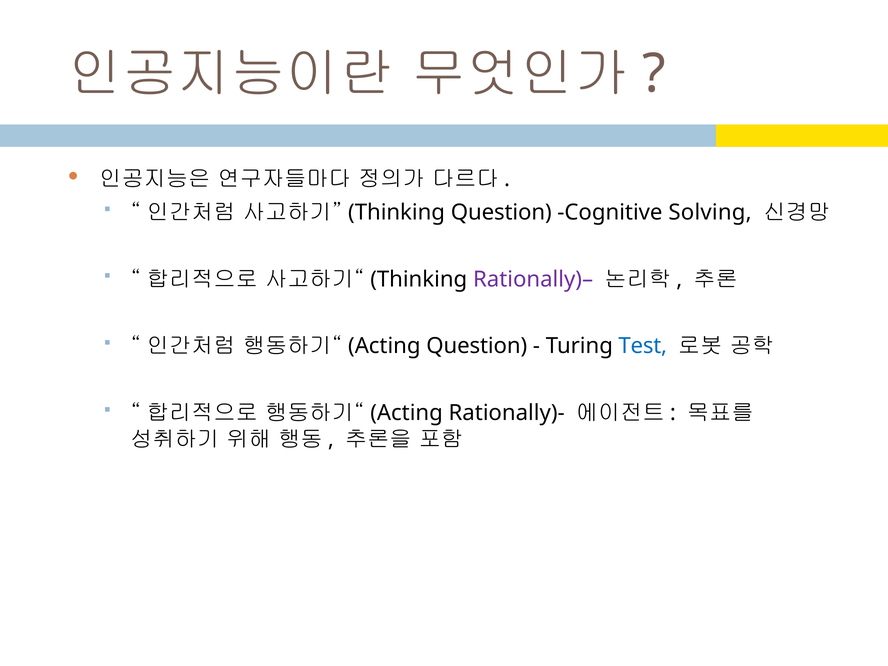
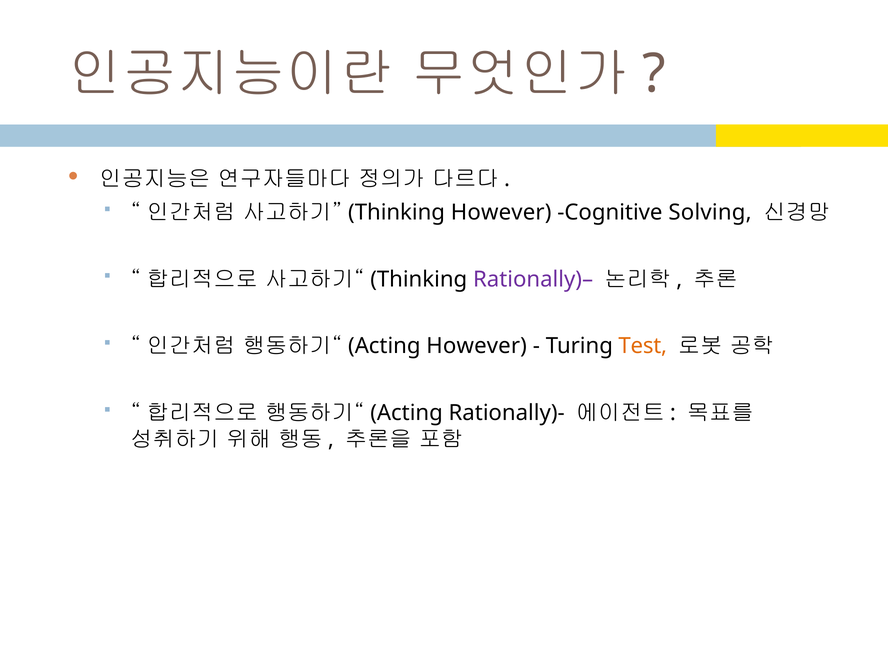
Question at (501, 212): Question -> However
Question at (477, 346): Question -> However
Test colour: blue -> orange
